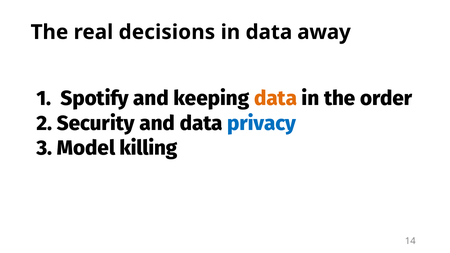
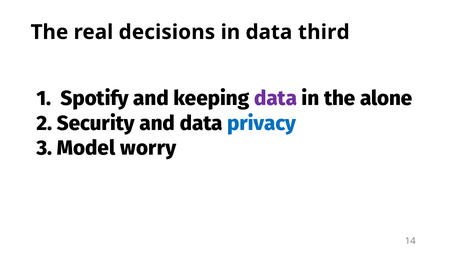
away: away -> third
data at (276, 99) colour: orange -> purple
order: order -> alone
killing: killing -> worry
